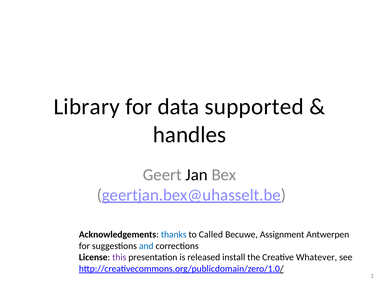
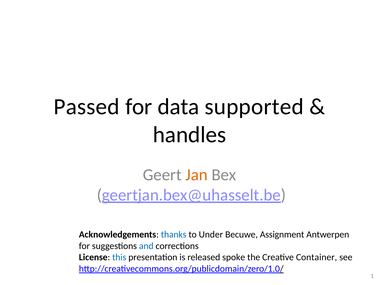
Library: Library -> Passed
Jan colour: black -> orange
Called: Called -> Under
this colour: purple -> blue
install: install -> spoke
Whatever: Whatever -> Container
